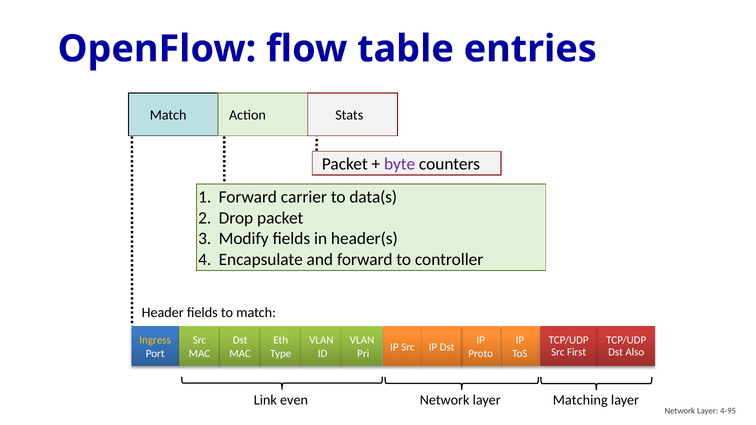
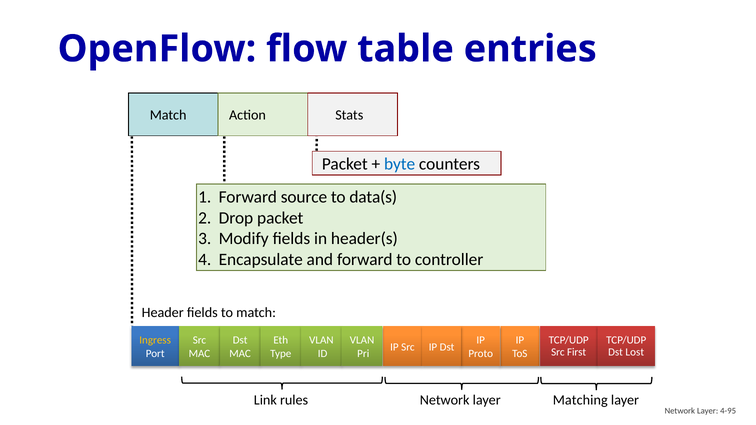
byte colour: purple -> blue
carrier: carrier -> source
Also: Also -> Lost
even: even -> rules
